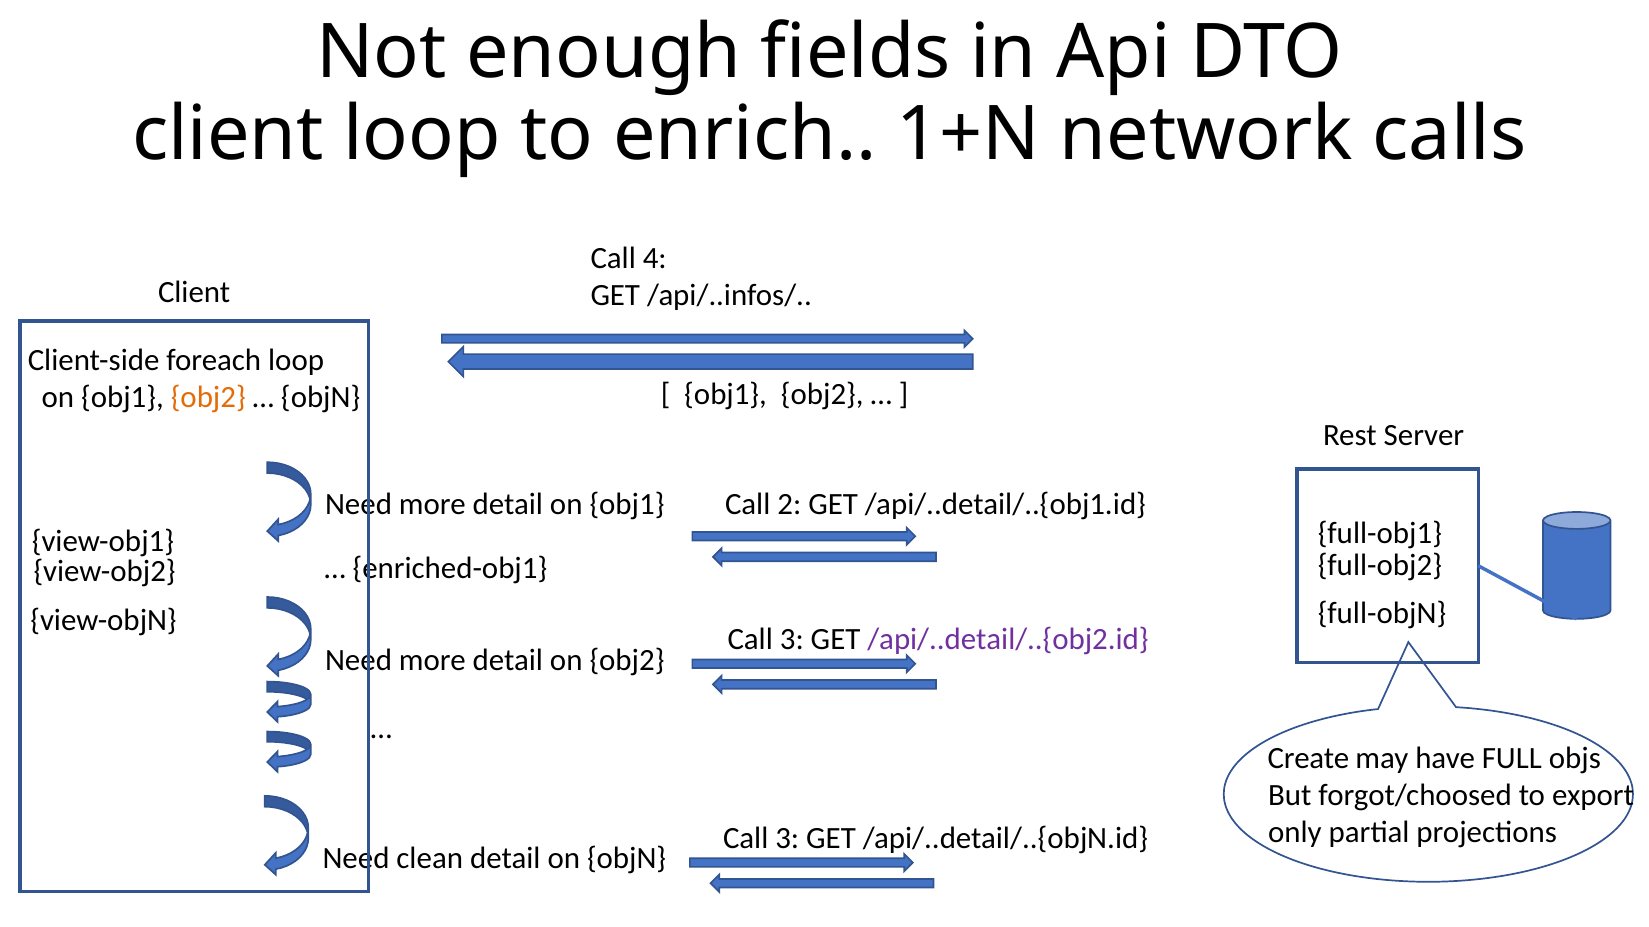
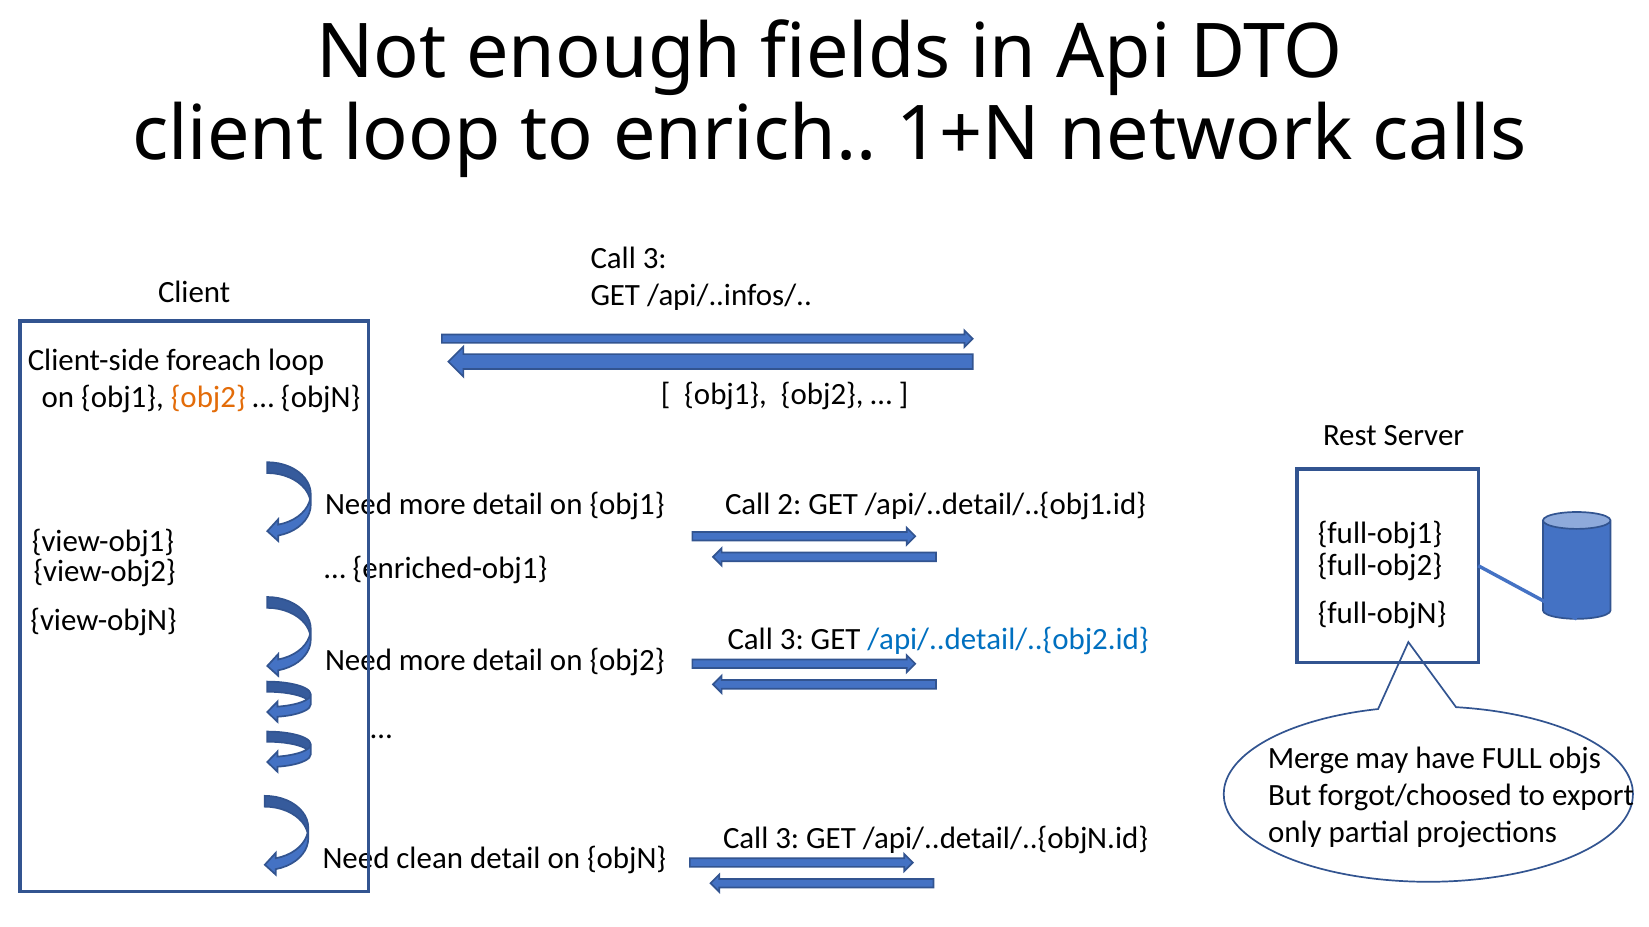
4 at (655, 259): 4 -> 3
/api/..detail/..{obj2.id colour: purple -> blue
Create: Create -> Merge
